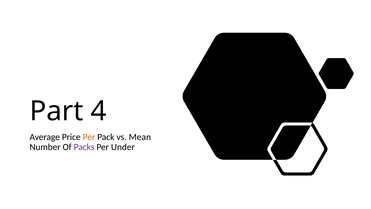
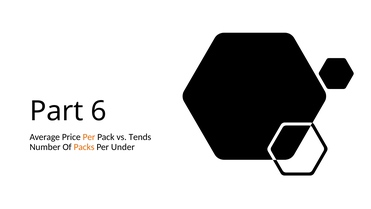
4: 4 -> 6
Mean: Mean -> Tends
Packs colour: purple -> orange
